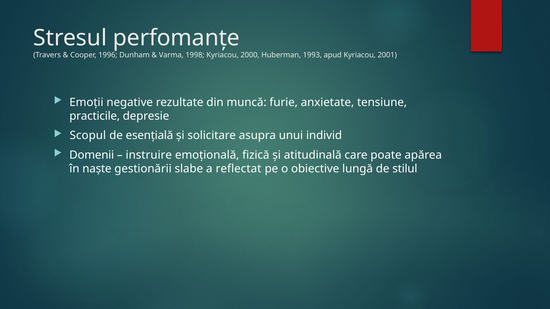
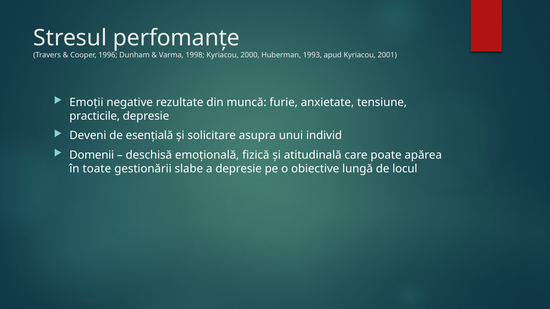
Scopul: Scopul -> Deveni
instruire: instruire -> deschisă
naște: naște -> toate
a reflectat: reflectat -> depresie
stilul: stilul -> locul
